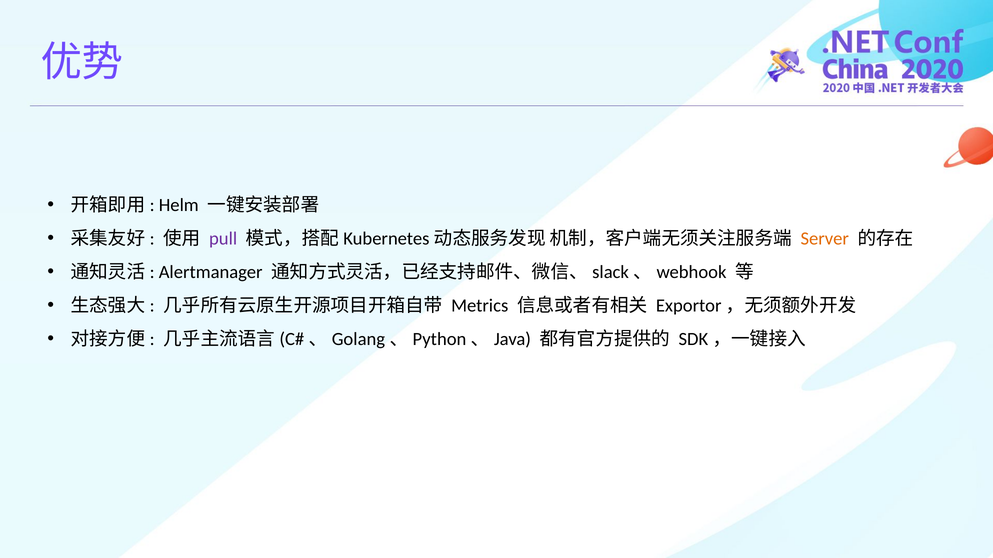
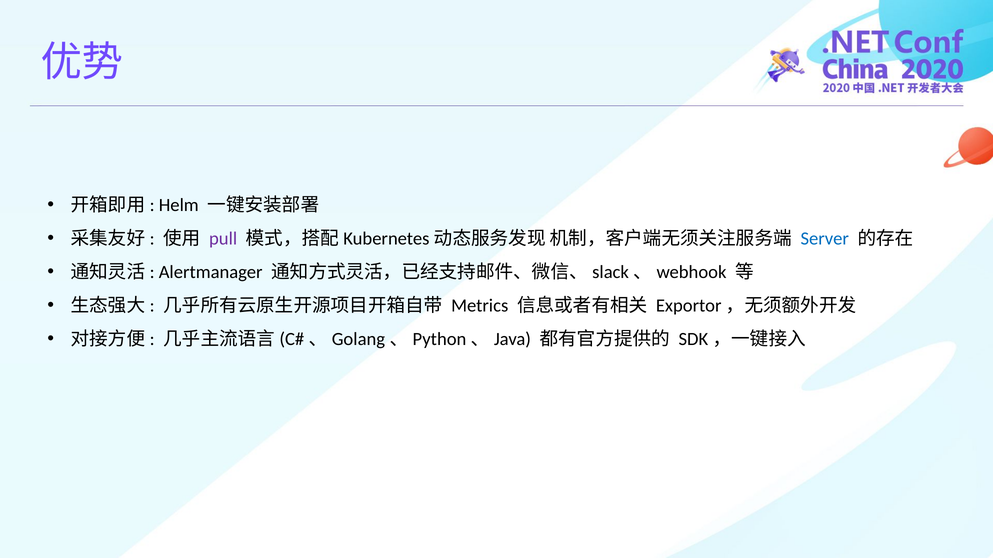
Server colour: orange -> blue
